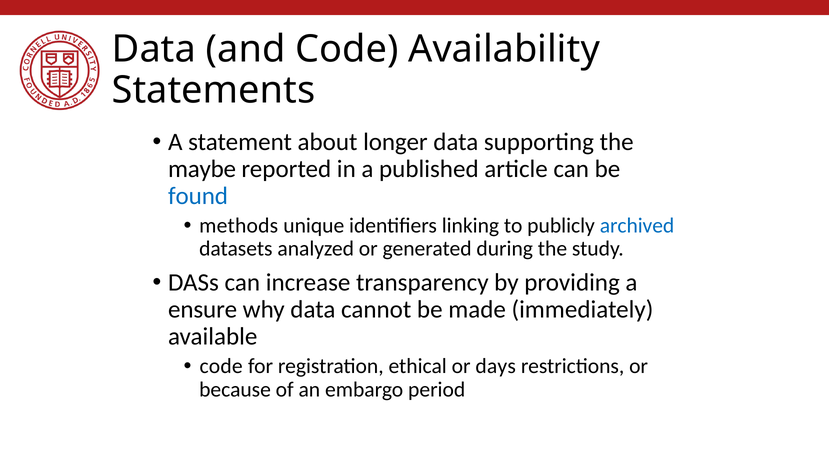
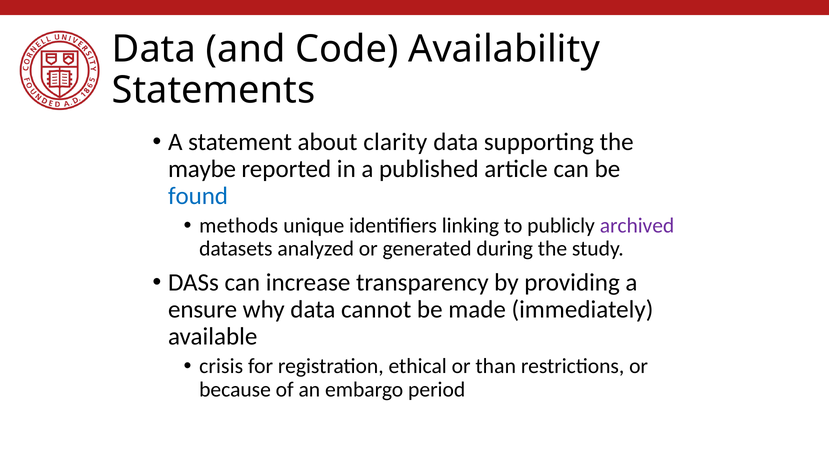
longer: longer -> clarity
archived colour: blue -> purple
code at (221, 366): code -> crisis
days: days -> than
